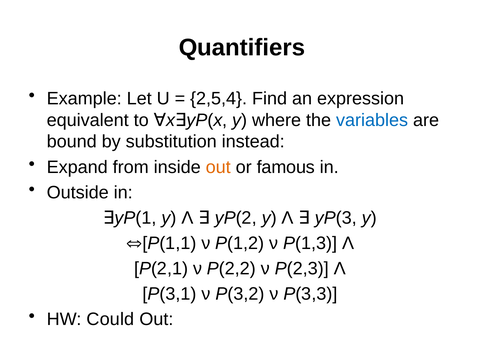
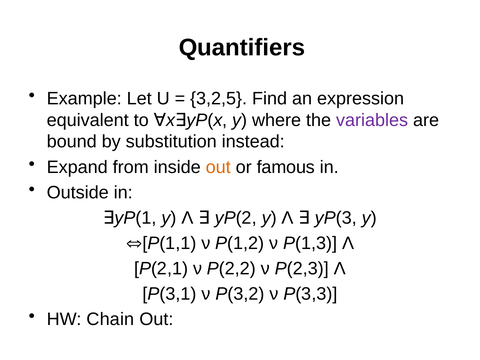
2,5,4: 2,5,4 -> 3,2,5
variables colour: blue -> purple
Could: Could -> Chain
